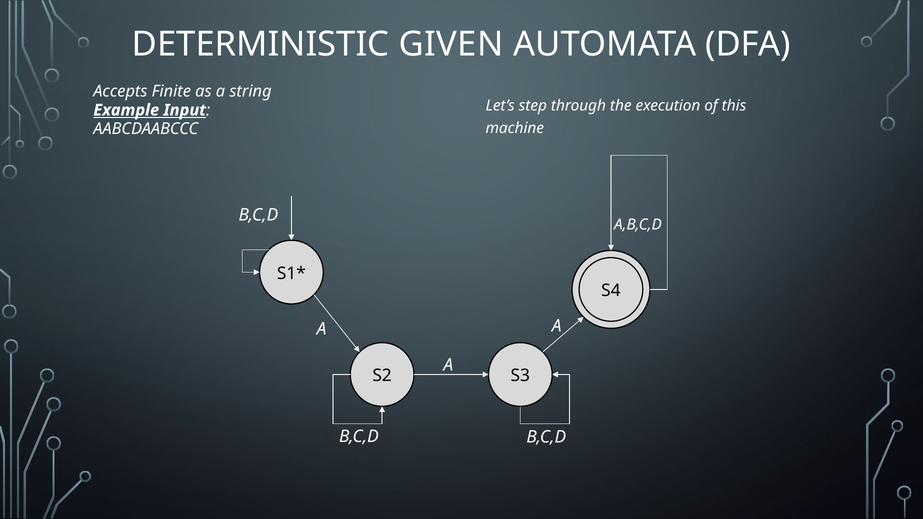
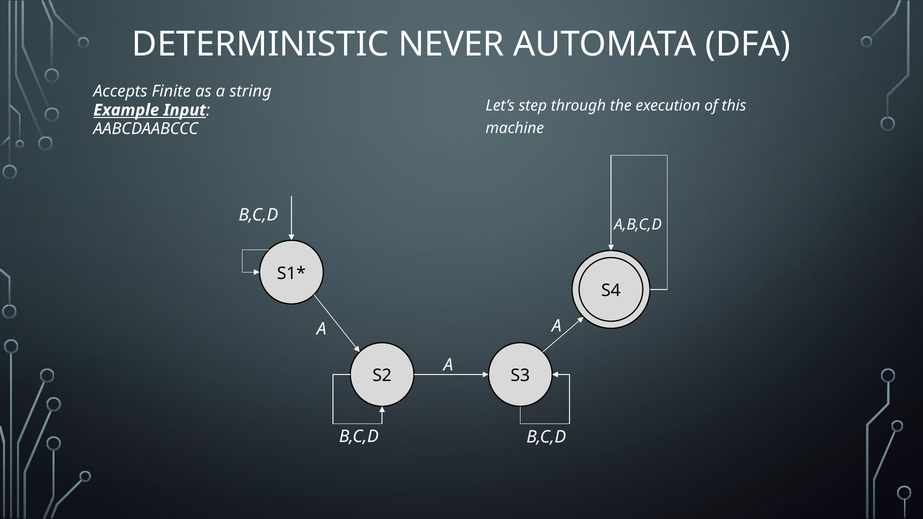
GIVEN: GIVEN -> NEVER
